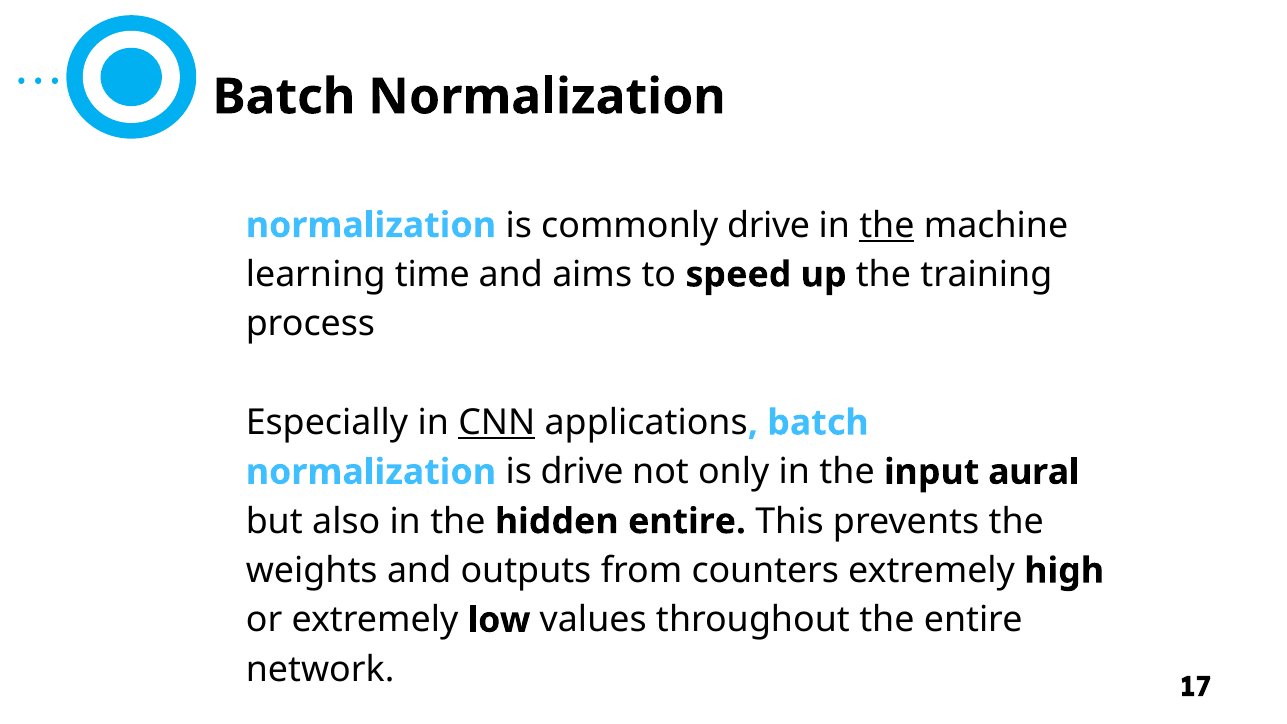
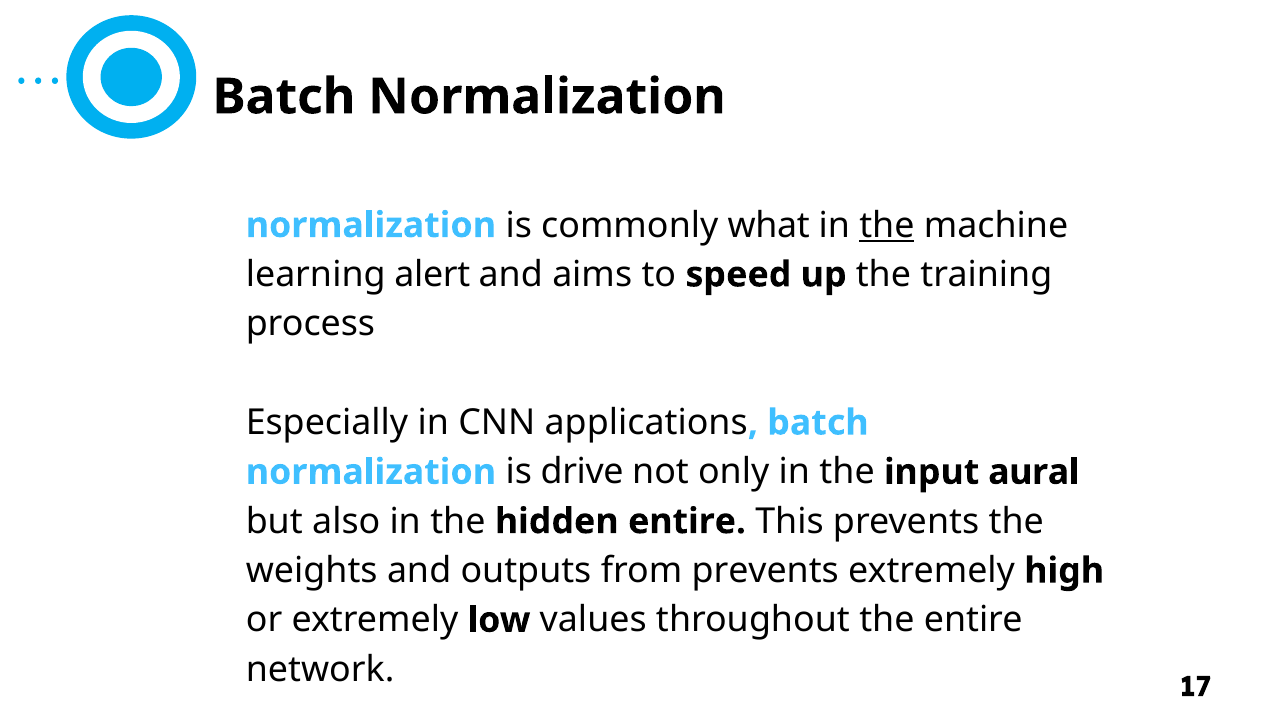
commonly drive: drive -> what
time: time -> alert
CNN underline: present -> none
from counters: counters -> prevents
